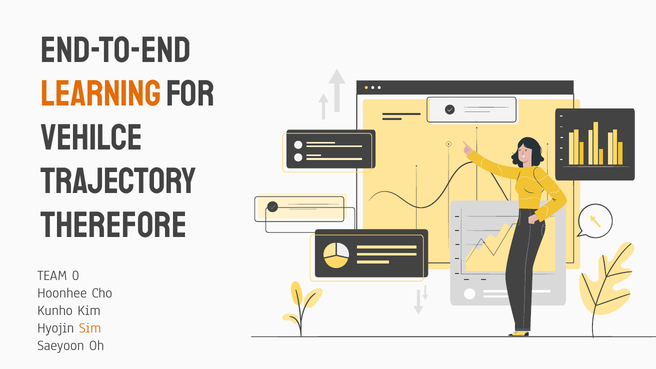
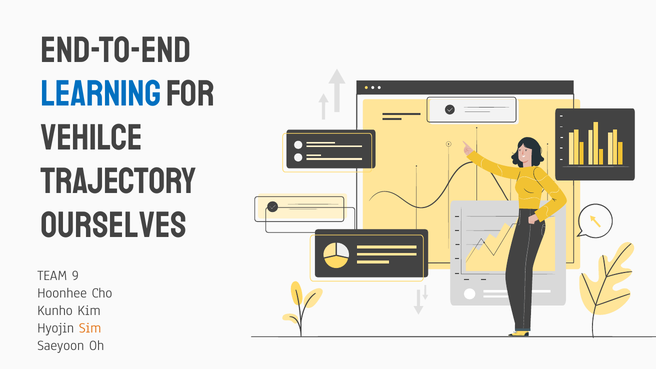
learning colour: orange -> blue
Therefore: Therefore -> Ourselves
0: 0 -> 9
